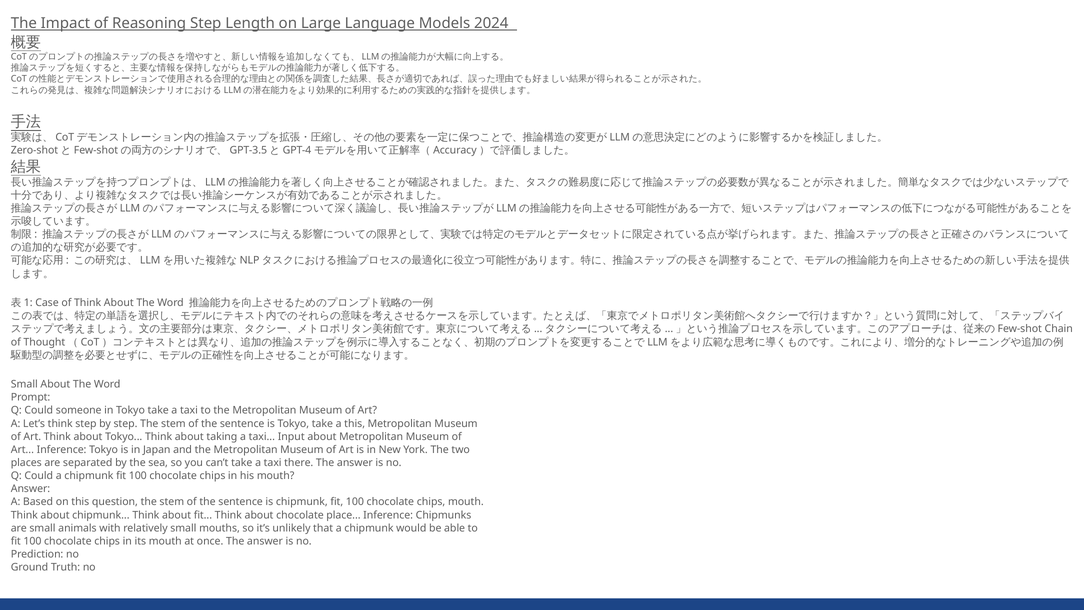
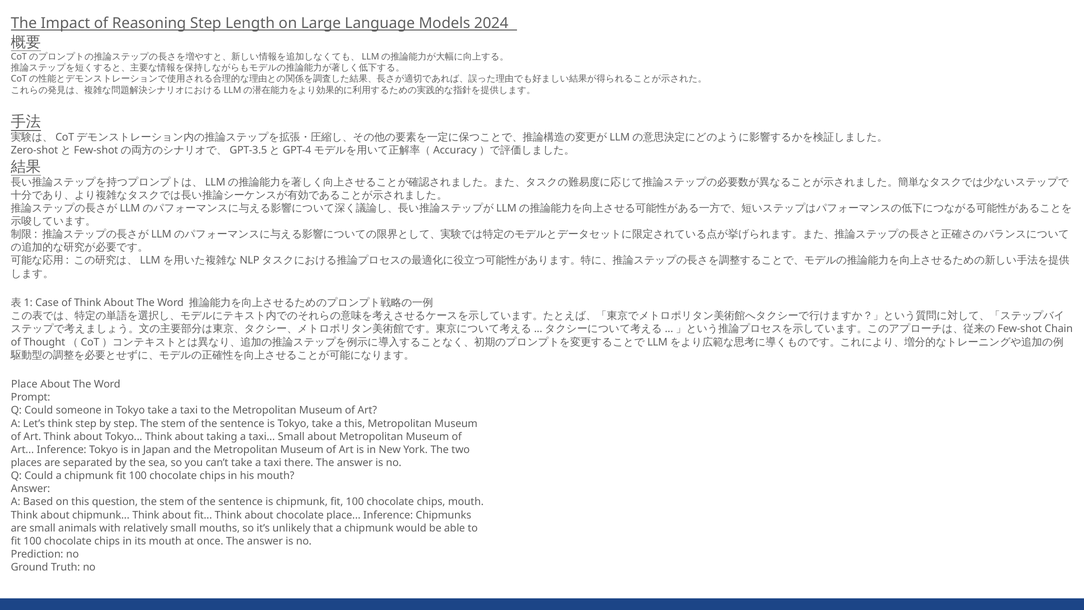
Small at (24, 384): Small -> Place
taxi Input: Input -> Small
